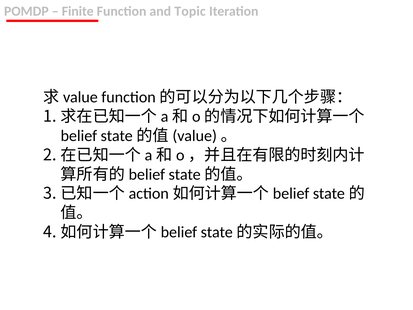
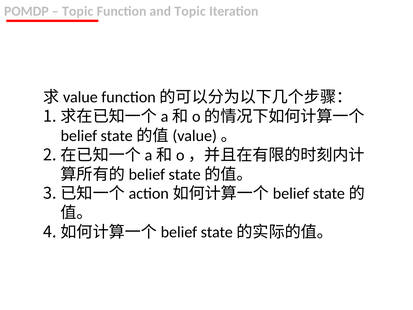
Finite at (78, 11): Finite -> Topic
